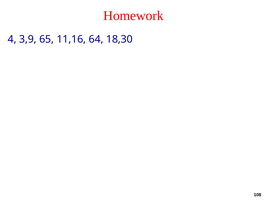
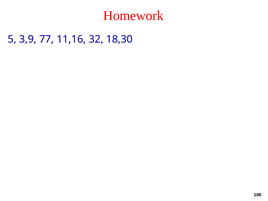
4: 4 -> 5
65: 65 -> 77
64: 64 -> 32
